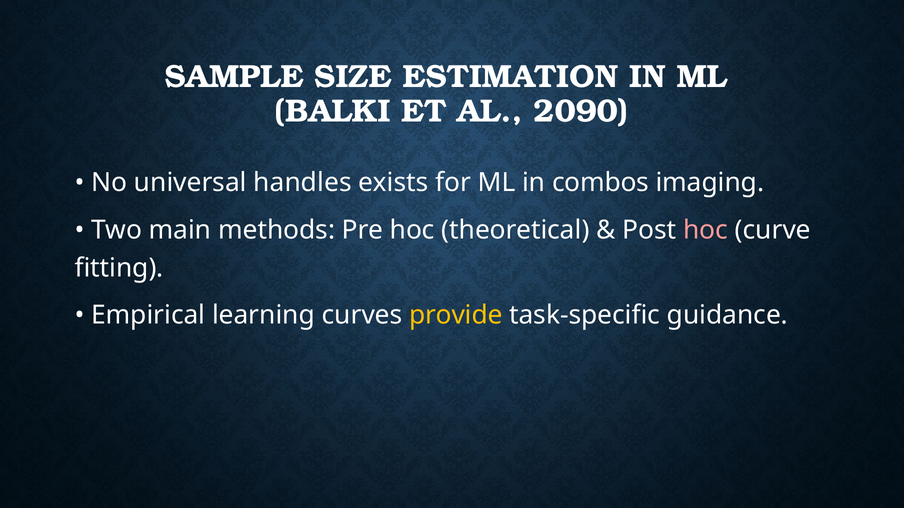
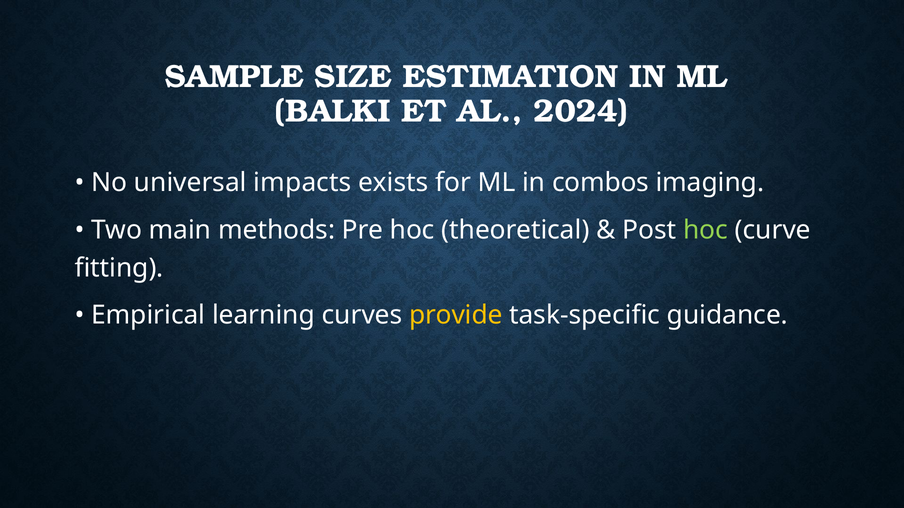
2090: 2090 -> 2024
handles: handles -> impacts
hoc at (706, 230) colour: pink -> light green
